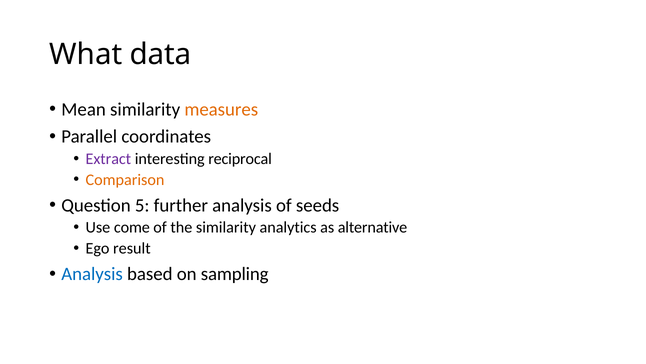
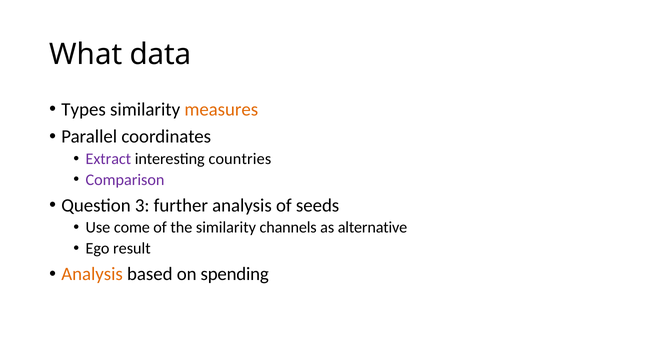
Mean: Mean -> Types
reciprocal: reciprocal -> countries
Comparison colour: orange -> purple
5: 5 -> 3
analytics: analytics -> channels
Analysis at (92, 274) colour: blue -> orange
sampling: sampling -> spending
